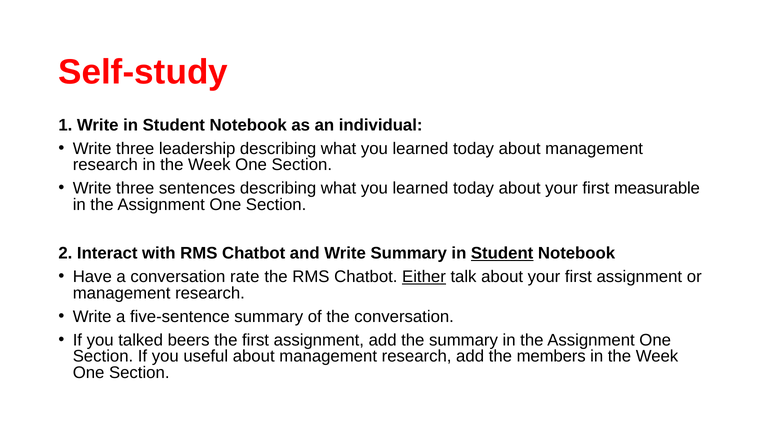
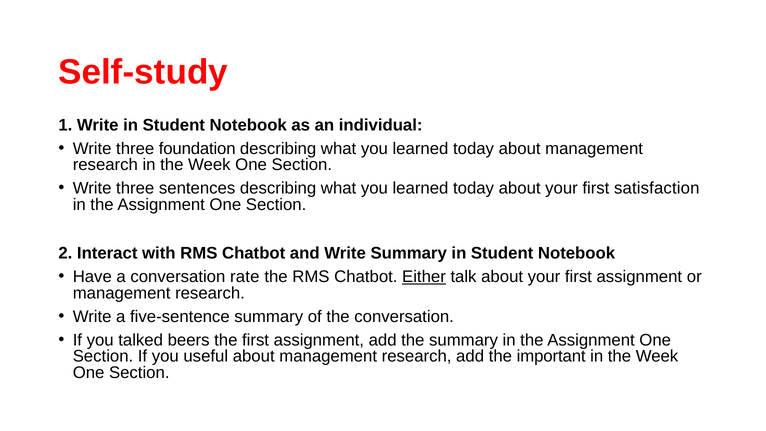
leadership: leadership -> foundation
measurable: measurable -> satisfaction
Student at (502, 253) underline: present -> none
members: members -> important
